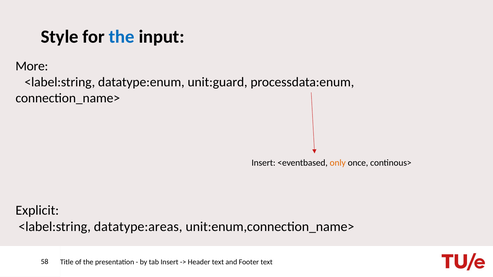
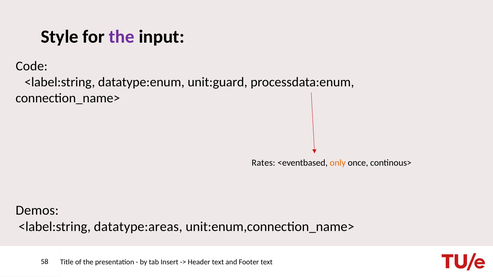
the at (122, 37) colour: blue -> purple
More: More -> Code
Insert at (264, 163): Insert -> Rates
Explicit: Explicit -> Demos
